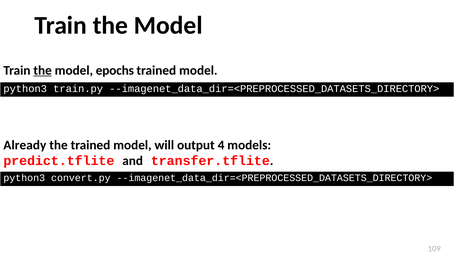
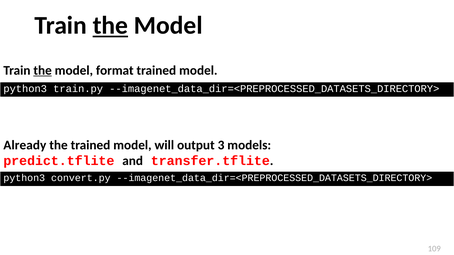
the at (110, 26) underline: none -> present
epochs: epochs -> format
4: 4 -> 3
